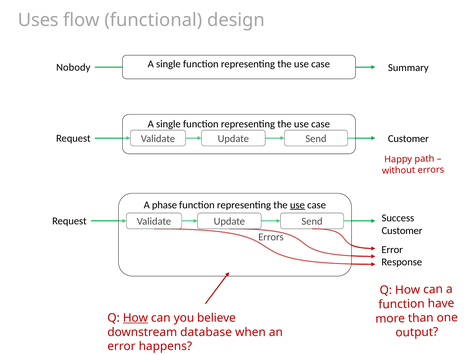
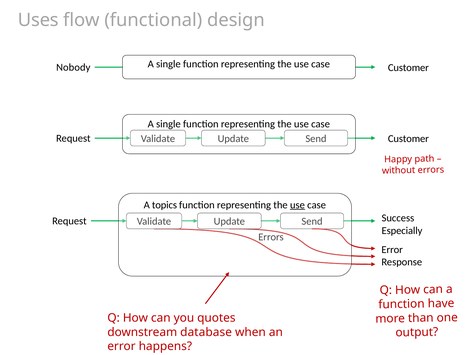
Summary at (408, 68): Summary -> Customer
phase: phase -> topics
Customer at (402, 231): Customer -> Especially
How at (135, 318) underline: present -> none
believe: believe -> quotes
